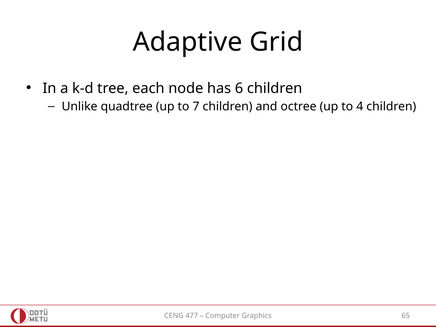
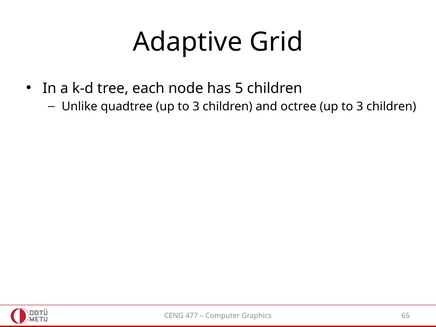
6: 6 -> 5
quadtree up to 7: 7 -> 3
octree up to 4: 4 -> 3
